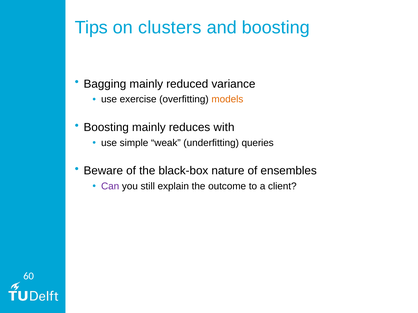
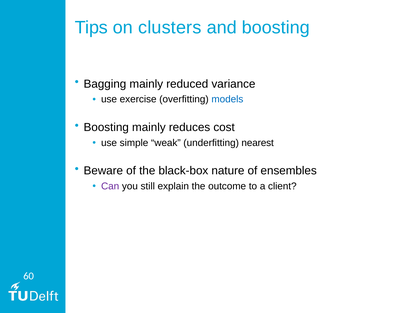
models colour: orange -> blue
with: with -> cost
queries: queries -> nearest
